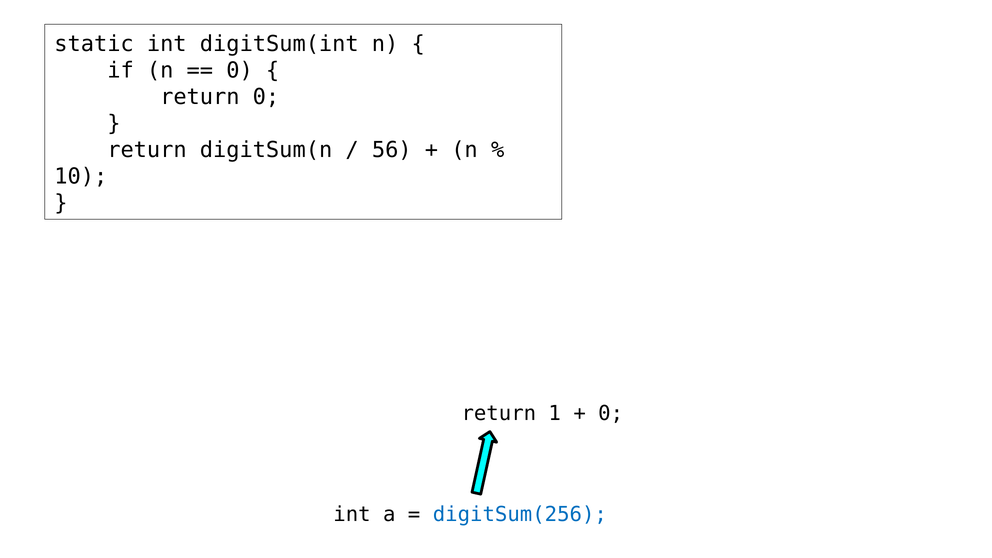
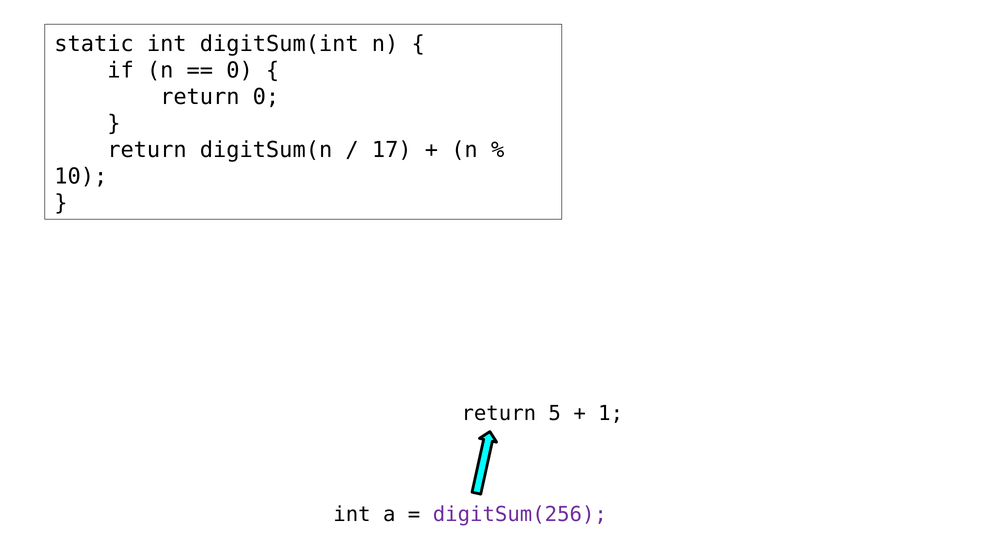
56: 56 -> 17
1: 1 -> 5
0 at (611, 413): 0 -> 1
digitSum(256 colour: blue -> purple
